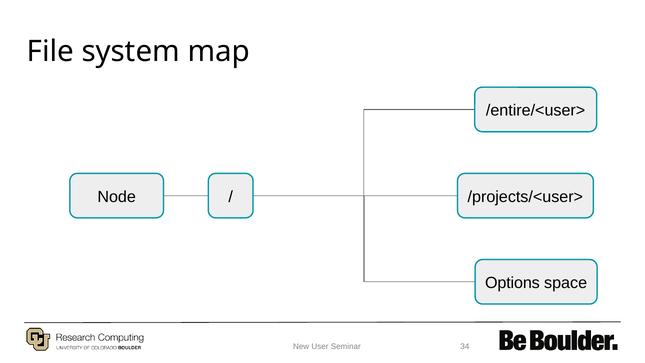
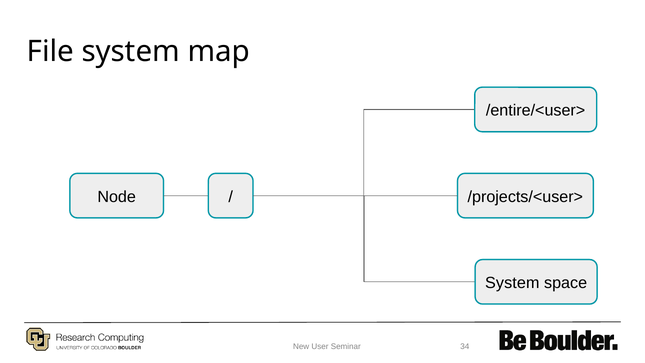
Options at (512, 283): Options -> System
